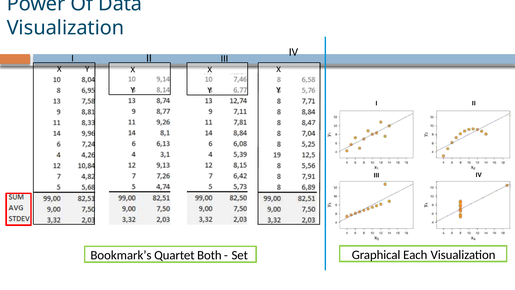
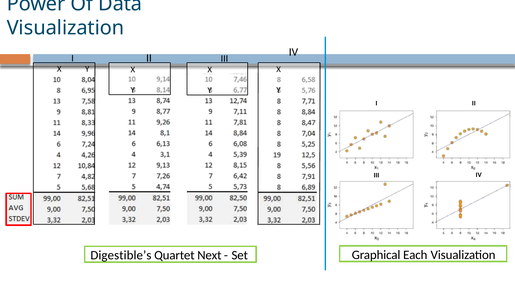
Bookmark’s: Bookmark’s -> Digestible’s
Both: Both -> Next
